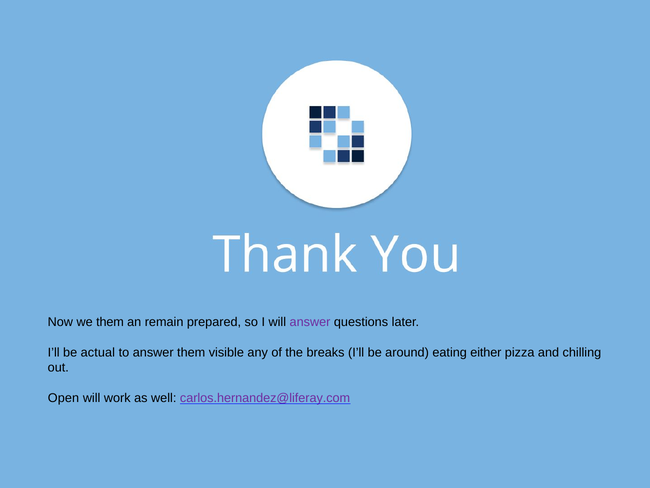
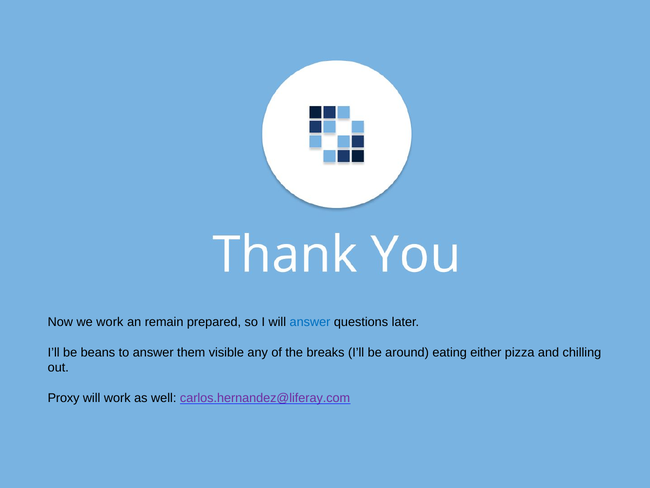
we them: them -> work
answer at (310, 322) colour: purple -> blue
actual: actual -> beans
Open: Open -> Proxy
